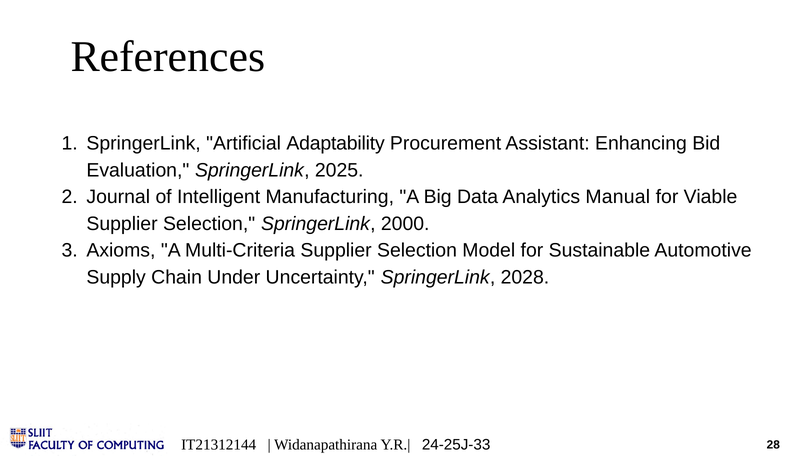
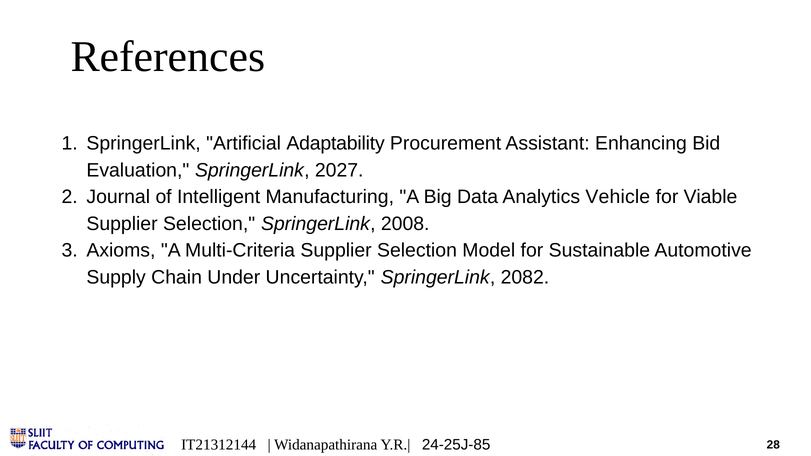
2025: 2025 -> 2027
Manual: Manual -> Vehicle
2000: 2000 -> 2008
2028: 2028 -> 2082
24-25J-33: 24-25J-33 -> 24-25J-85
